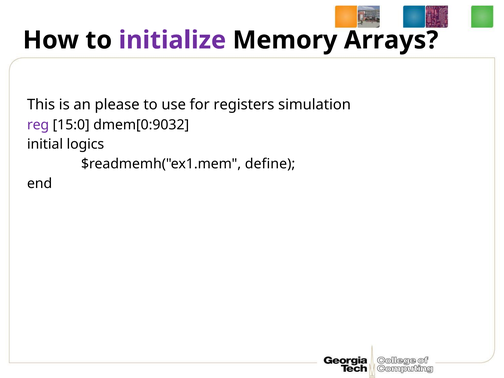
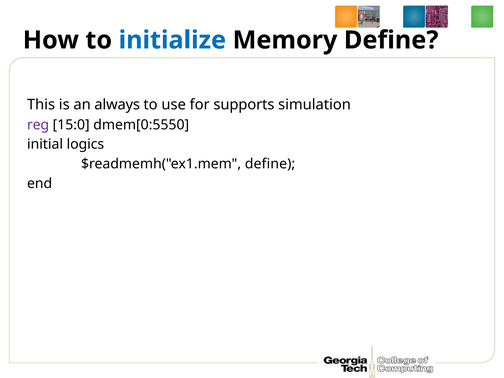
initialize colour: purple -> blue
Memory Arrays: Arrays -> Define
please: please -> always
registers: registers -> supports
dmem[0:9032: dmem[0:9032 -> dmem[0:5550
